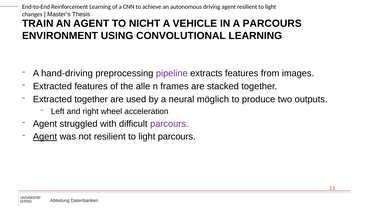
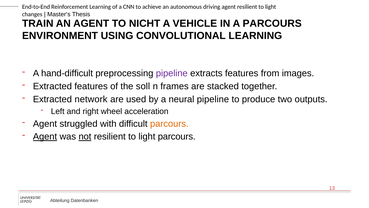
hand-driving: hand-driving -> hand-difficult
alle: alle -> soll
Extracted together: together -> network
neural möglich: möglich -> pipeline
parcours at (169, 123) colour: purple -> orange
not underline: none -> present
